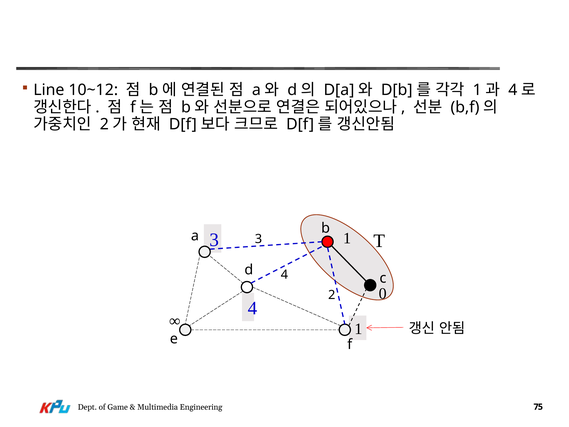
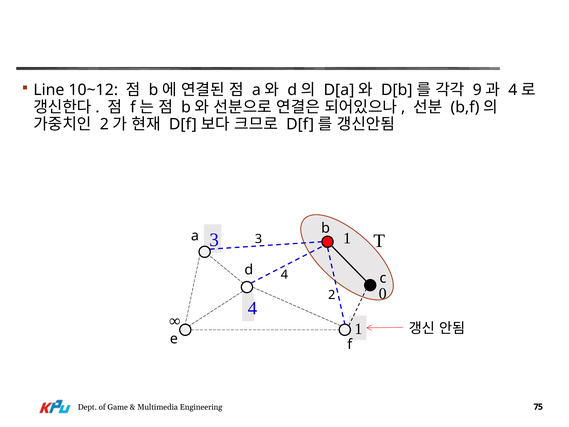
1 at (477, 90): 1 -> 9
